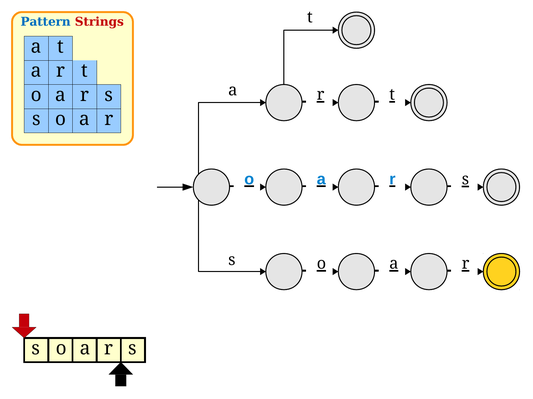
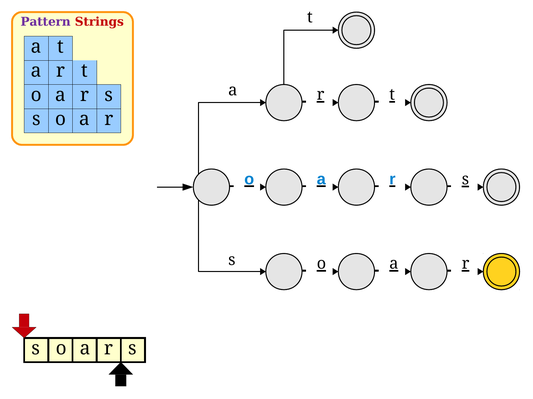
Pattern colour: blue -> purple
